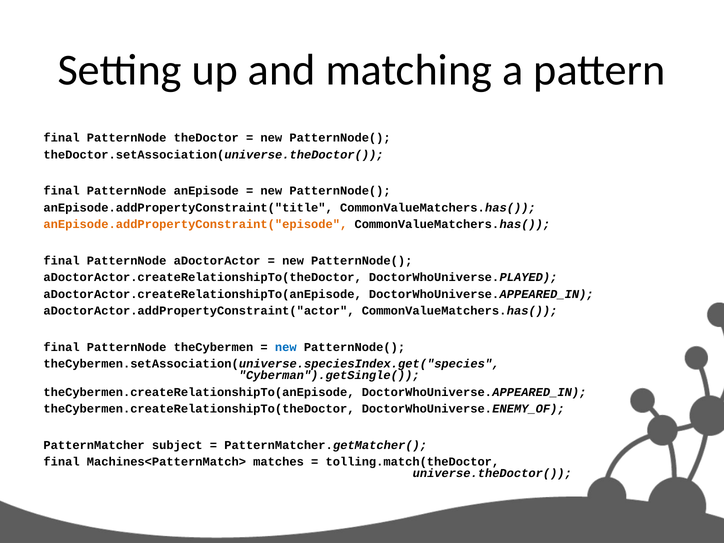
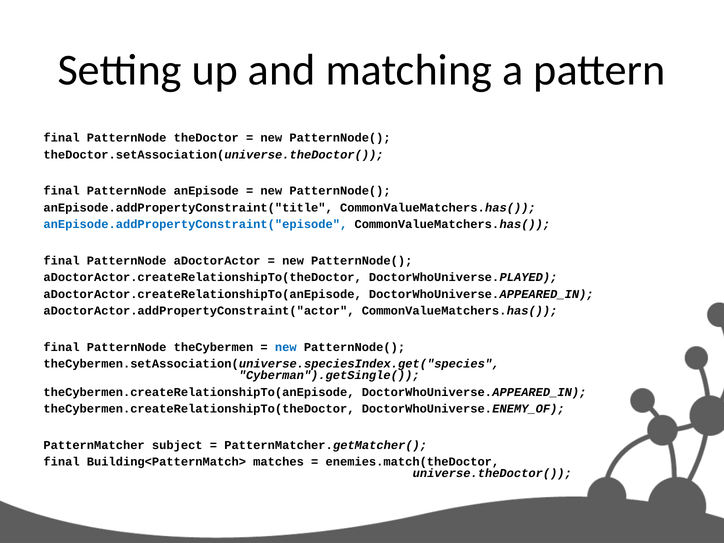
anEpisode.addPropertyConstraint("episode colour: orange -> blue
Machines<PatternMatch>: Machines<PatternMatch> -> Building<PatternMatch>
tolling.match(theDoctor: tolling.match(theDoctor -> enemies.match(theDoctor
